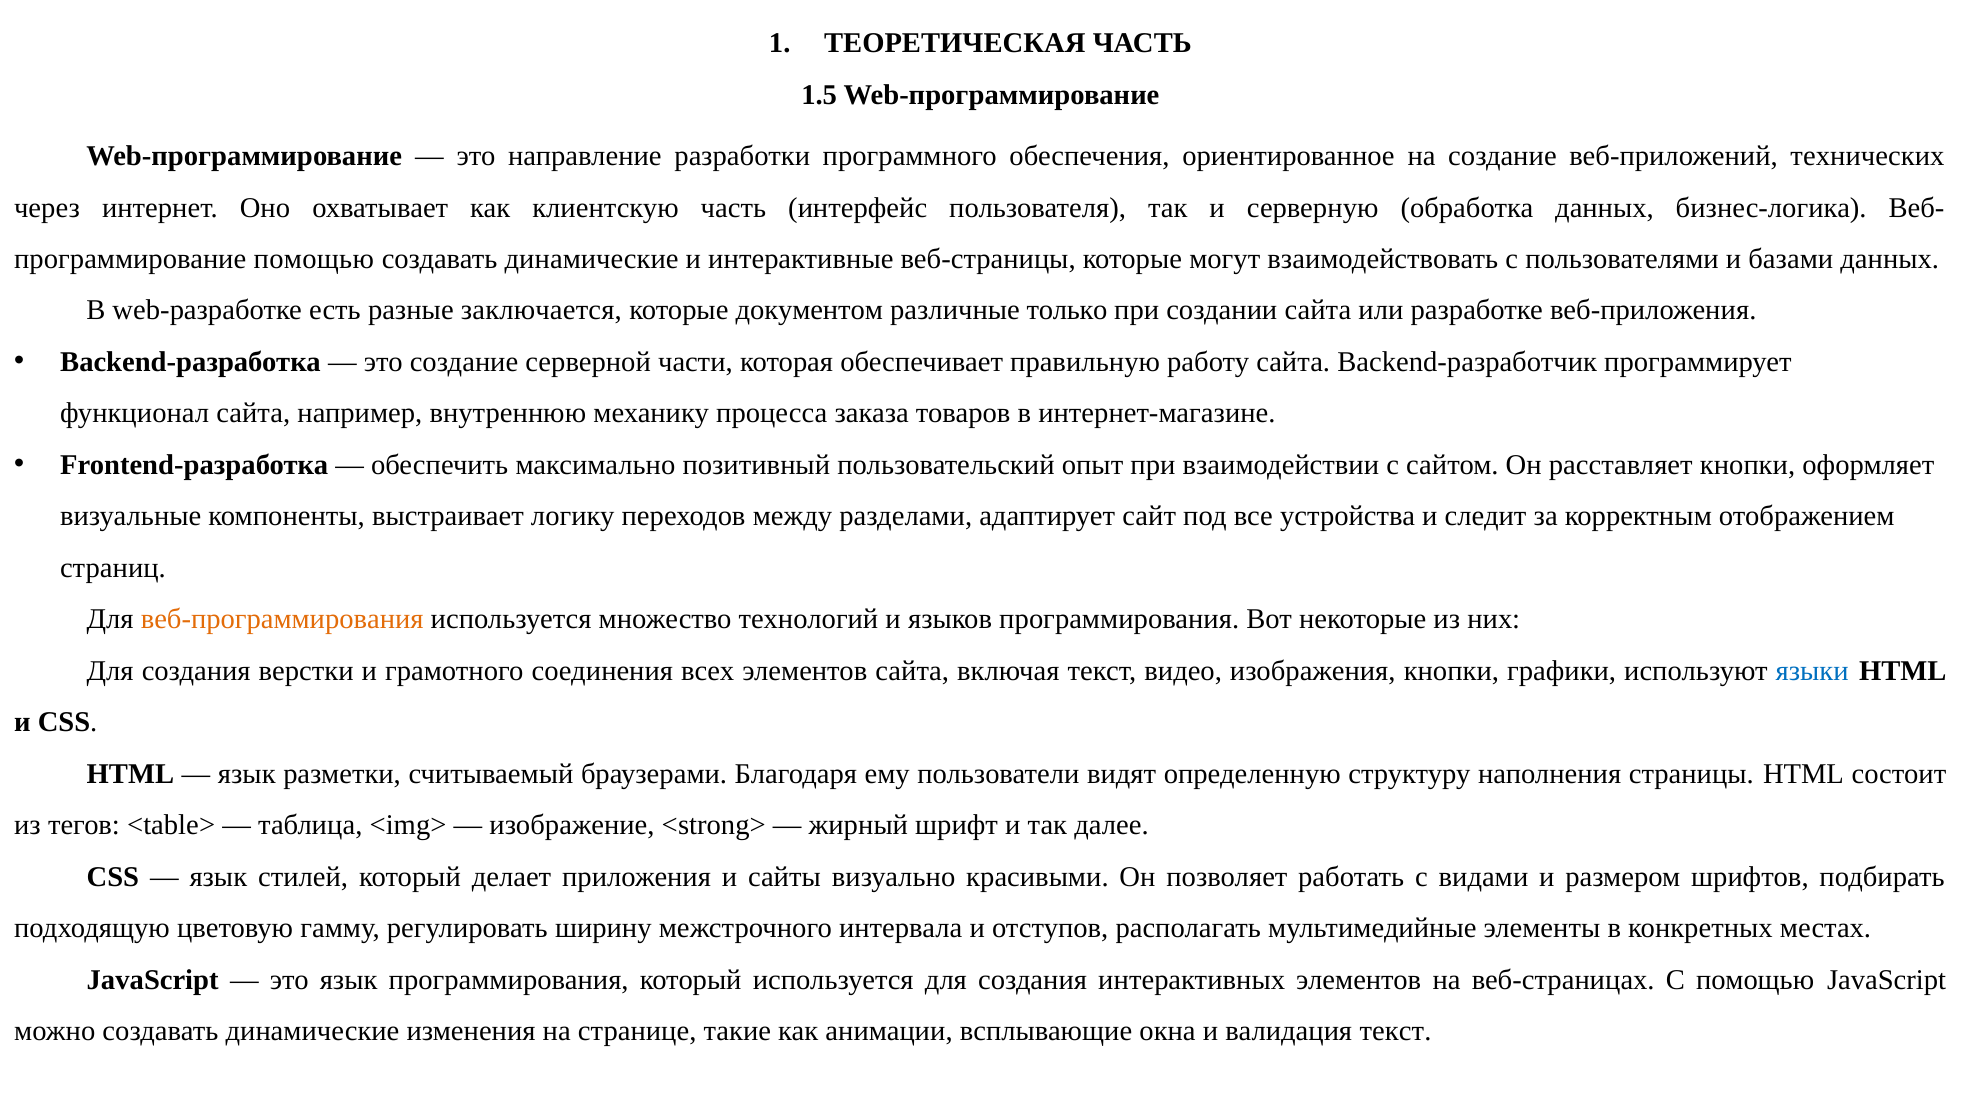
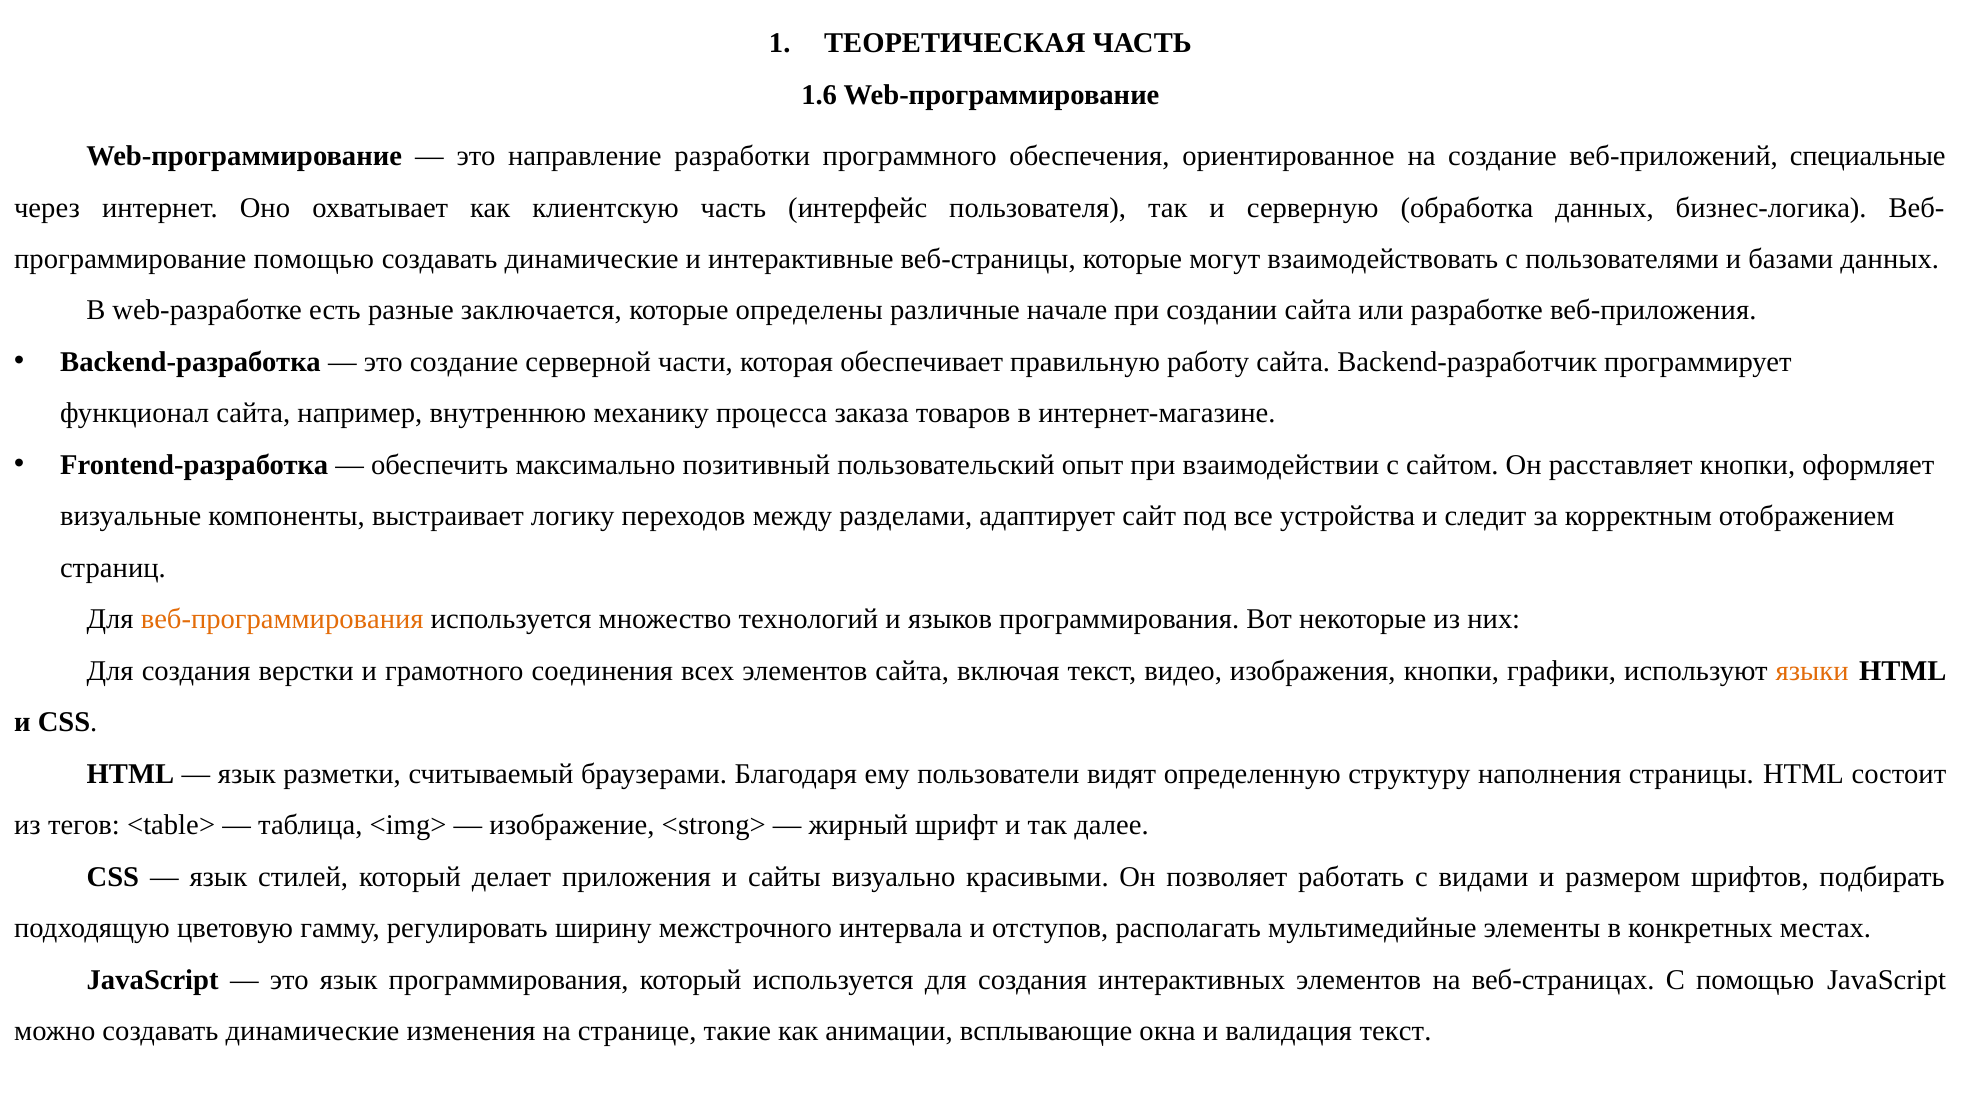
1.5: 1.5 -> 1.6
технических: технических -> специальные
документом: документом -> определены
только: только -> начале
языки colour: blue -> orange
